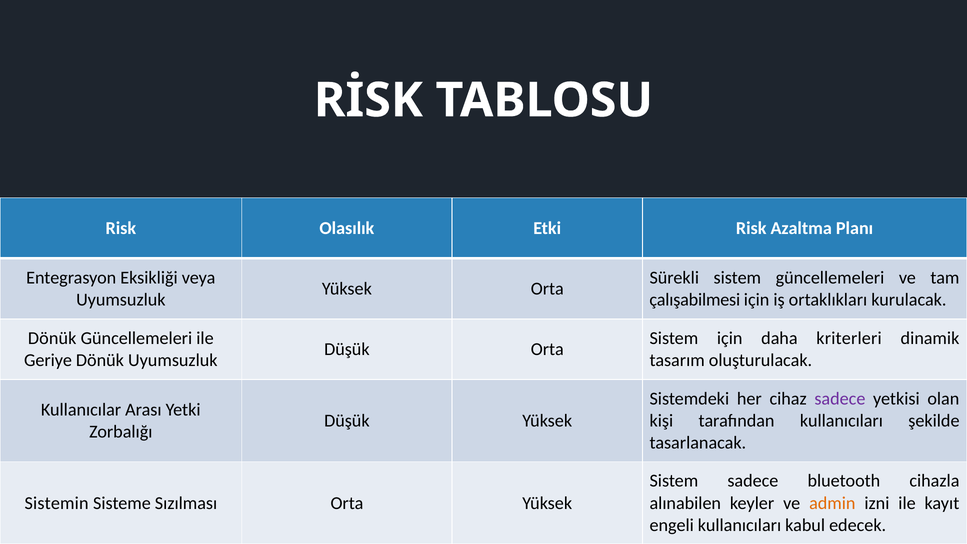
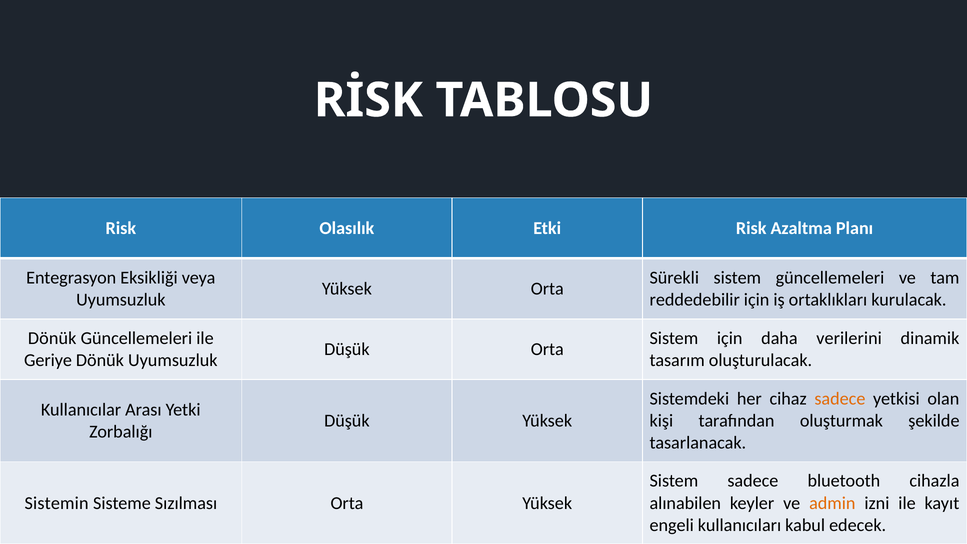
çalışabilmesi: çalışabilmesi -> reddedebilir
kriterleri: kriterleri -> verilerini
sadece at (840, 399) colour: purple -> orange
tarafından kullanıcıları: kullanıcıları -> oluşturmak
